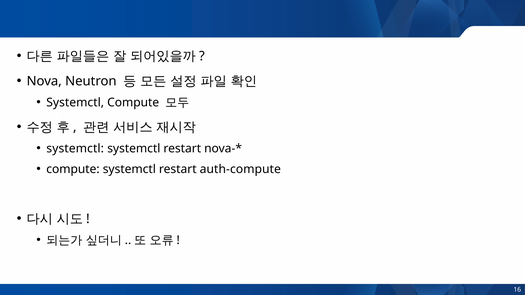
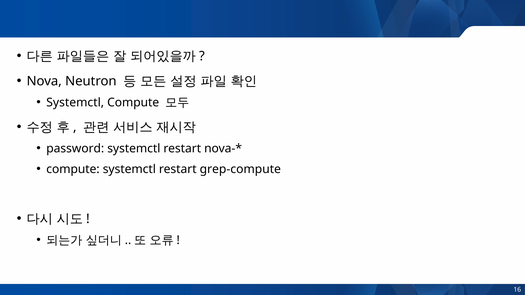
systemctl at (75, 149): systemctl -> password
auth-compute: auth-compute -> grep-compute
